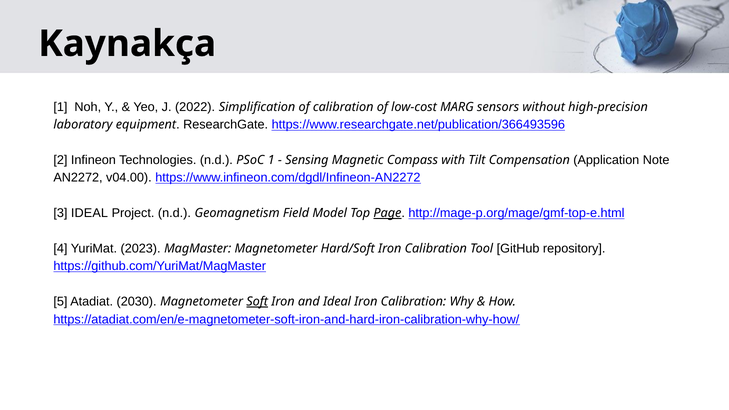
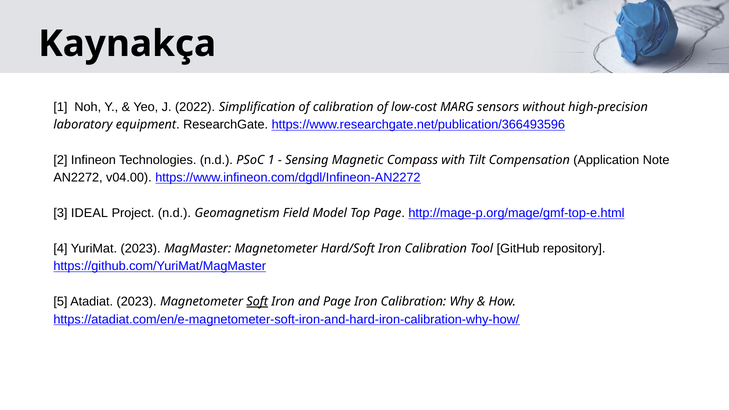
Page at (387, 213) underline: present -> none
Atadiat 2030: 2030 -> 2023
and Ideal: Ideal -> Page
